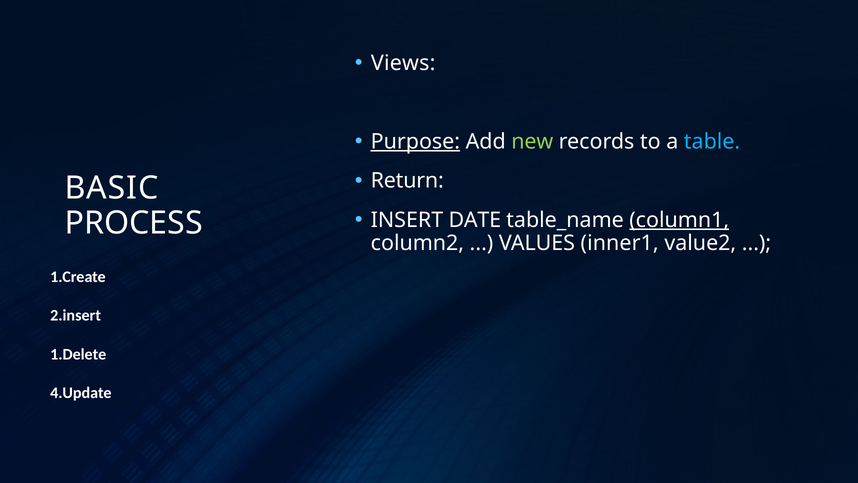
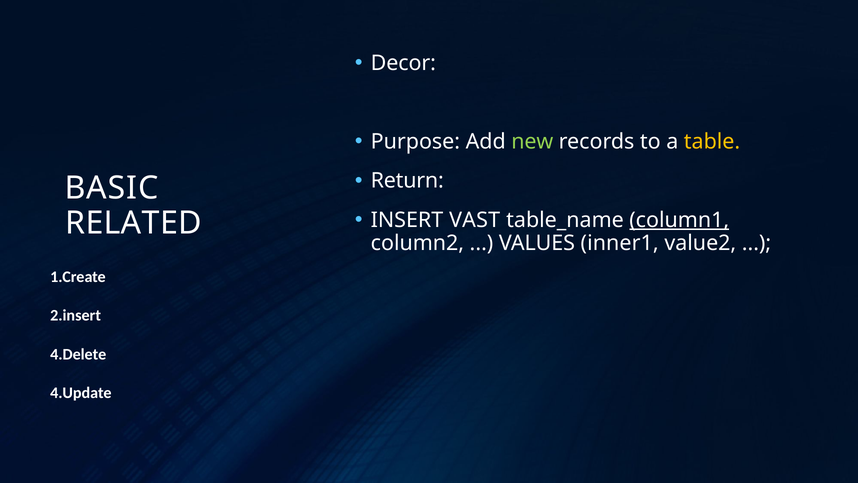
Views: Views -> Decor
Purpose underline: present -> none
table colour: light blue -> yellow
DATE: DATE -> VAST
PROCESS: PROCESS -> RELATED
1.Delete: 1.Delete -> 4.Delete
